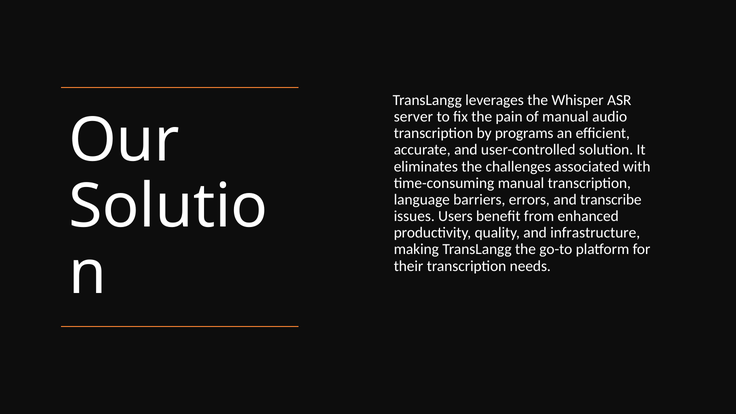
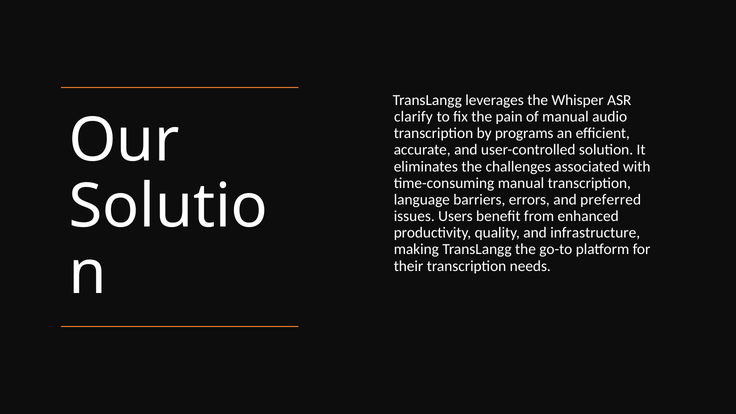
server: server -> clarify
transcribe: transcribe -> preferred
